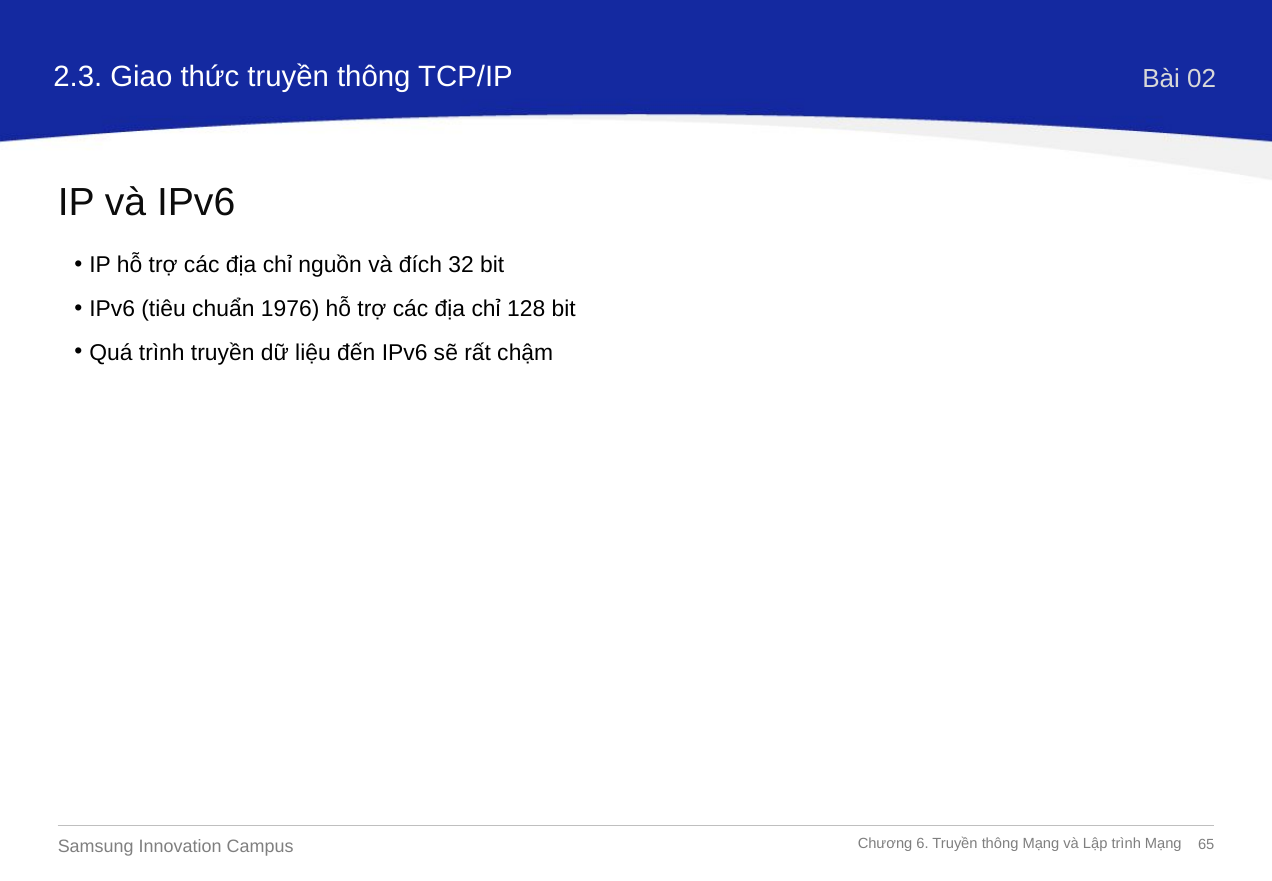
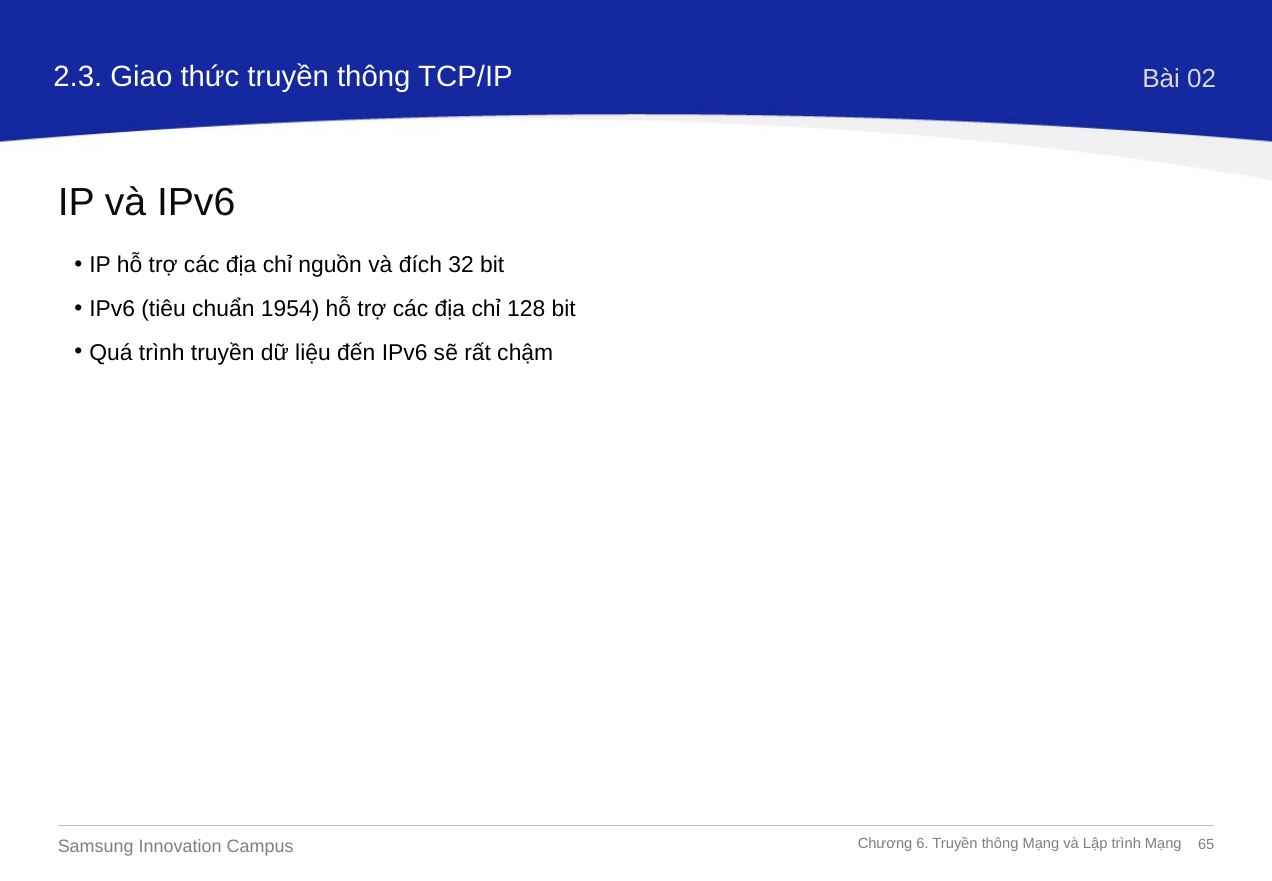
1976: 1976 -> 1954
